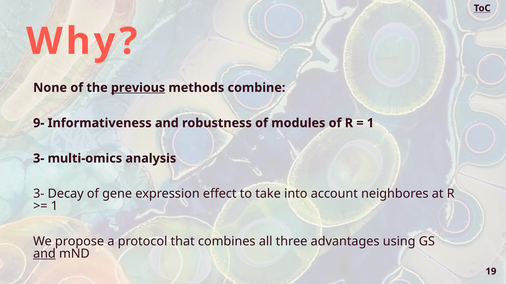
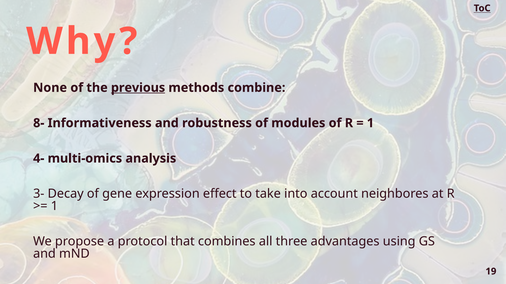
9-: 9- -> 8-
3- at (39, 159): 3- -> 4-
and at (44, 254) underline: present -> none
